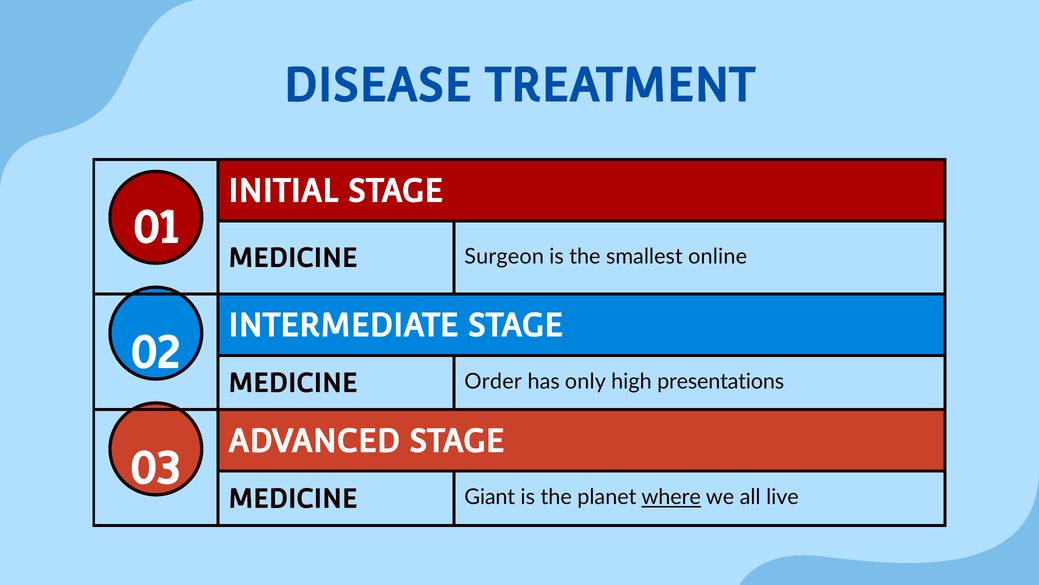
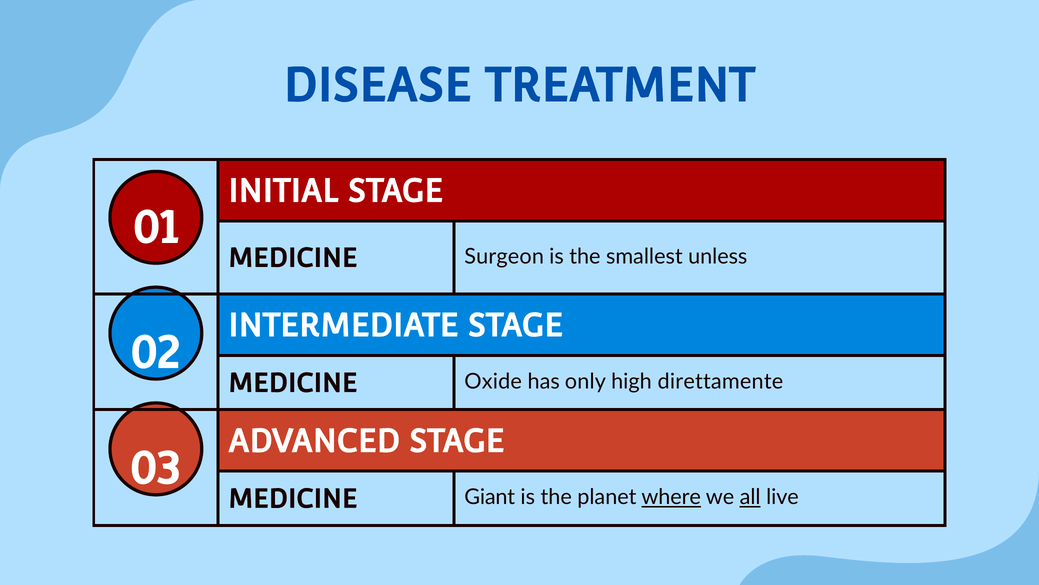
online: online -> unless
Order: Order -> Oxide
presentations: presentations -> direttamente
all underline: none -> present
